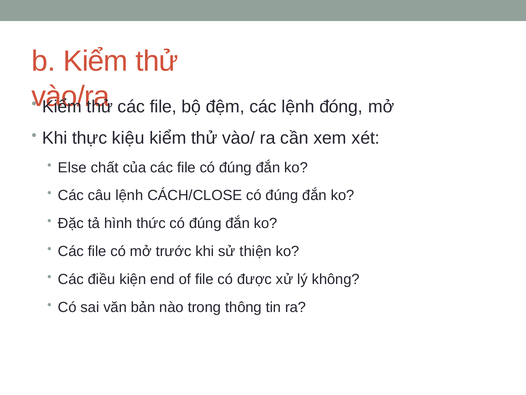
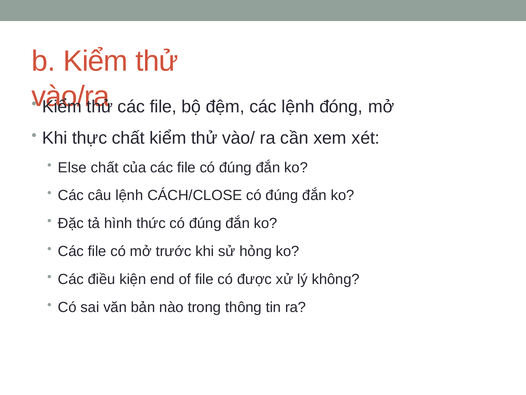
thực kiệu: kiệu -> chất
thiện: thiện -> hỏng
